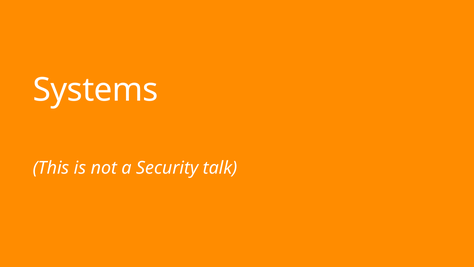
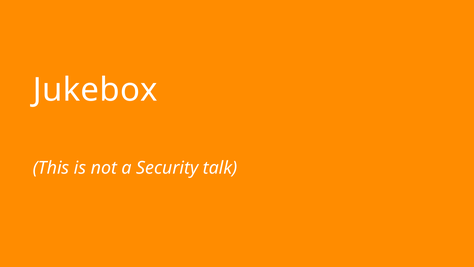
Systems: Systems -> Jukebox
